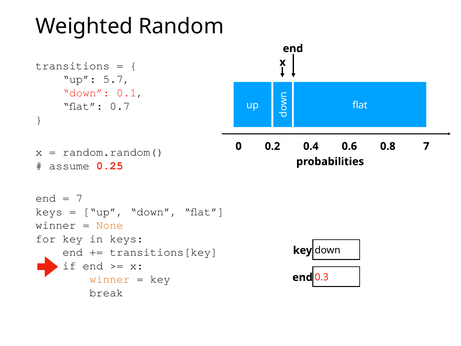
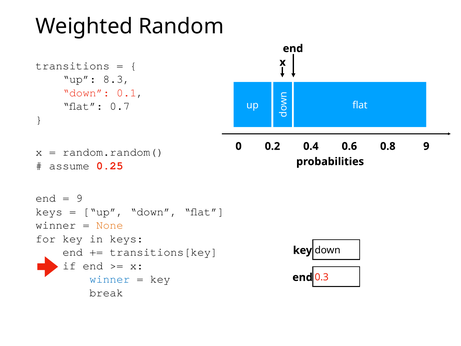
5.7: 5.7 -> 8.3
0 7: 7 -> 9
7 at (79, 198): 7 -> 9
winner at (110, 279) colour: orange -> blue
